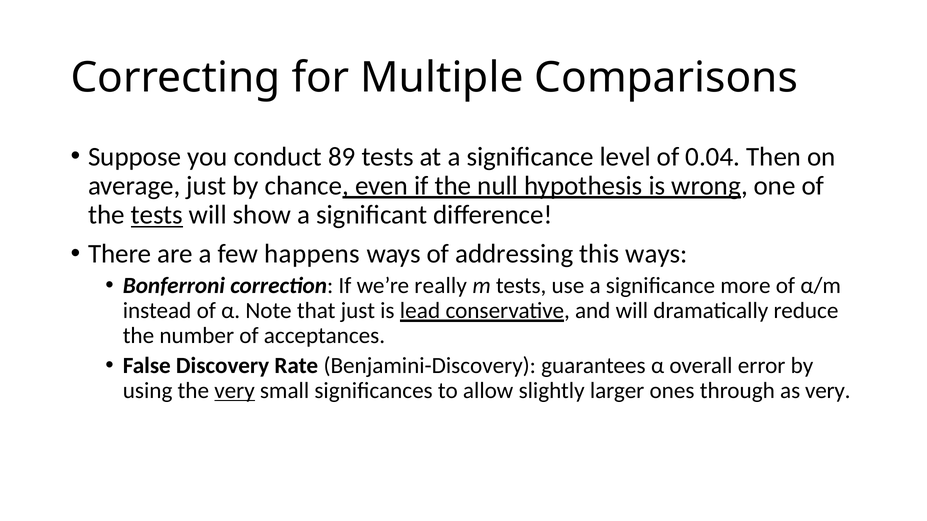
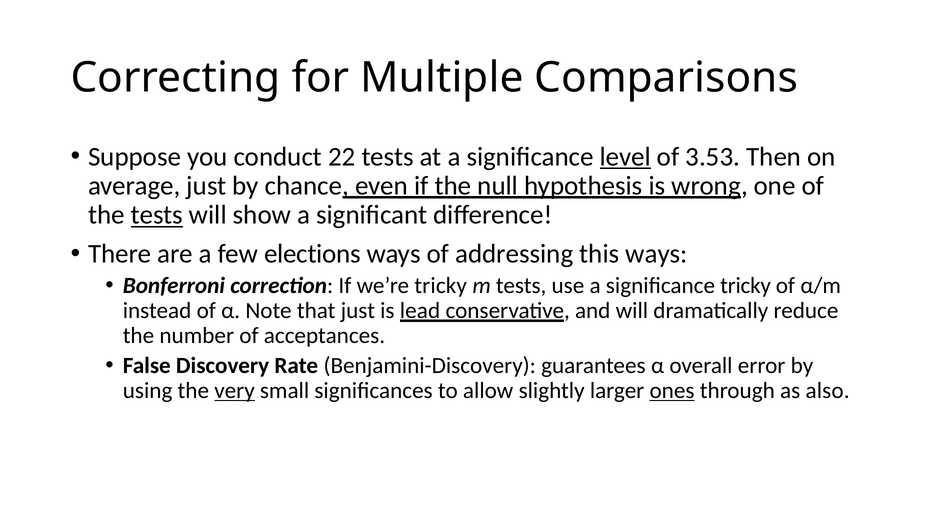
89: 89 -> 22
level underline: none -> present
0.04: 0.04 -> 3.53
happens: happens -> elections
we’re really: really -> tricky
significance more: more -> tricky
ones underline: none -> present
as very: very -> also
